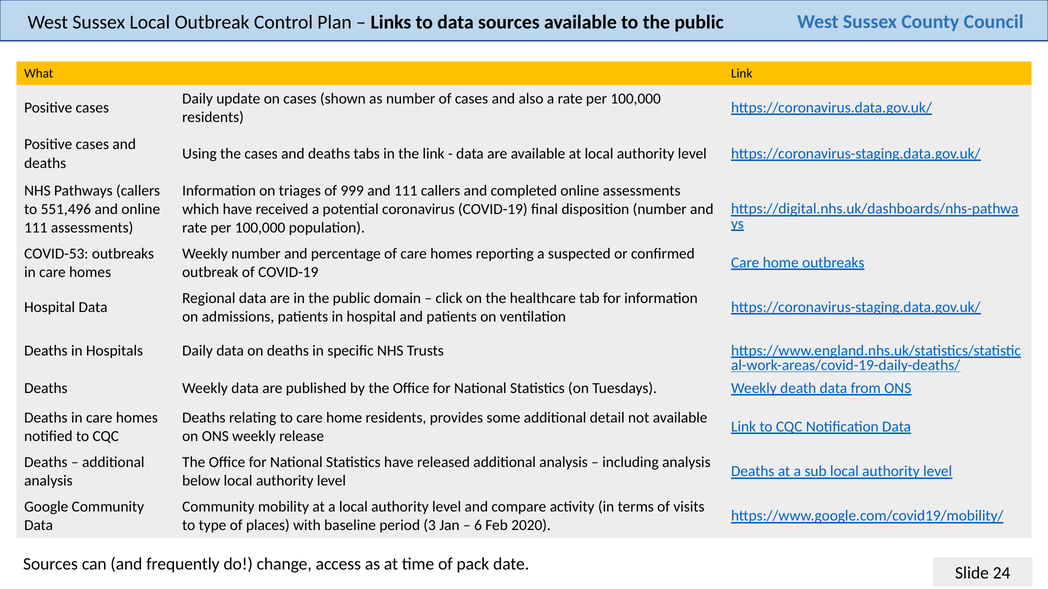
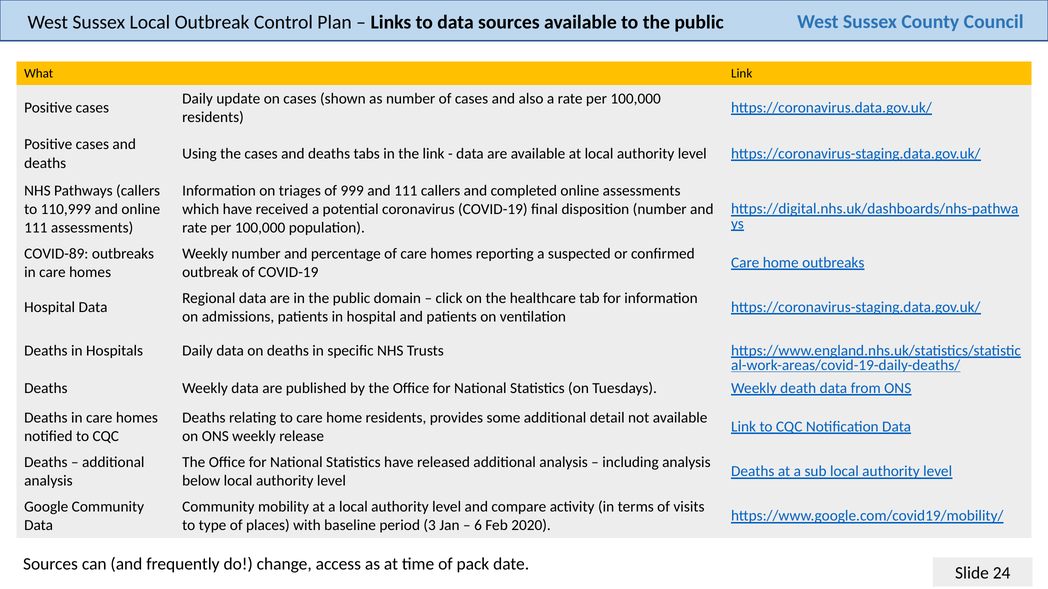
551,496: 551,496 -> 110,999
COVID-53: COVID-53 -> COVID-89
